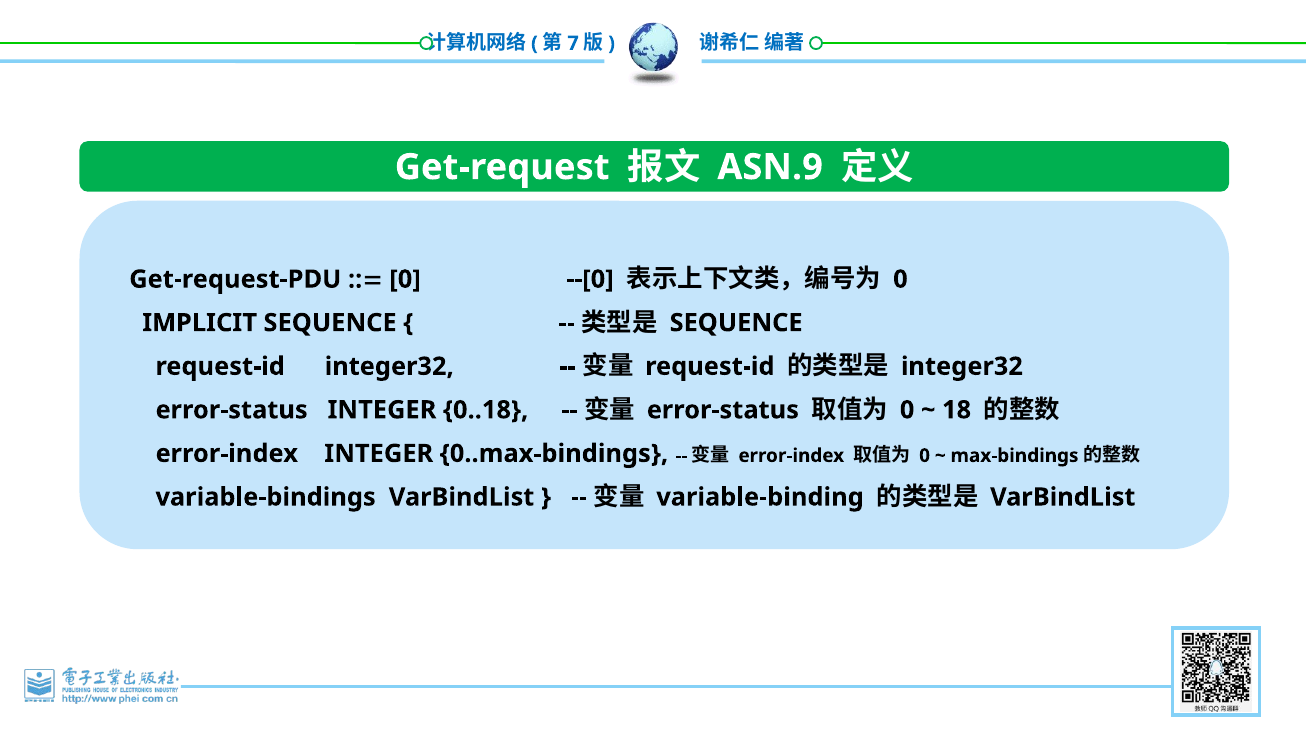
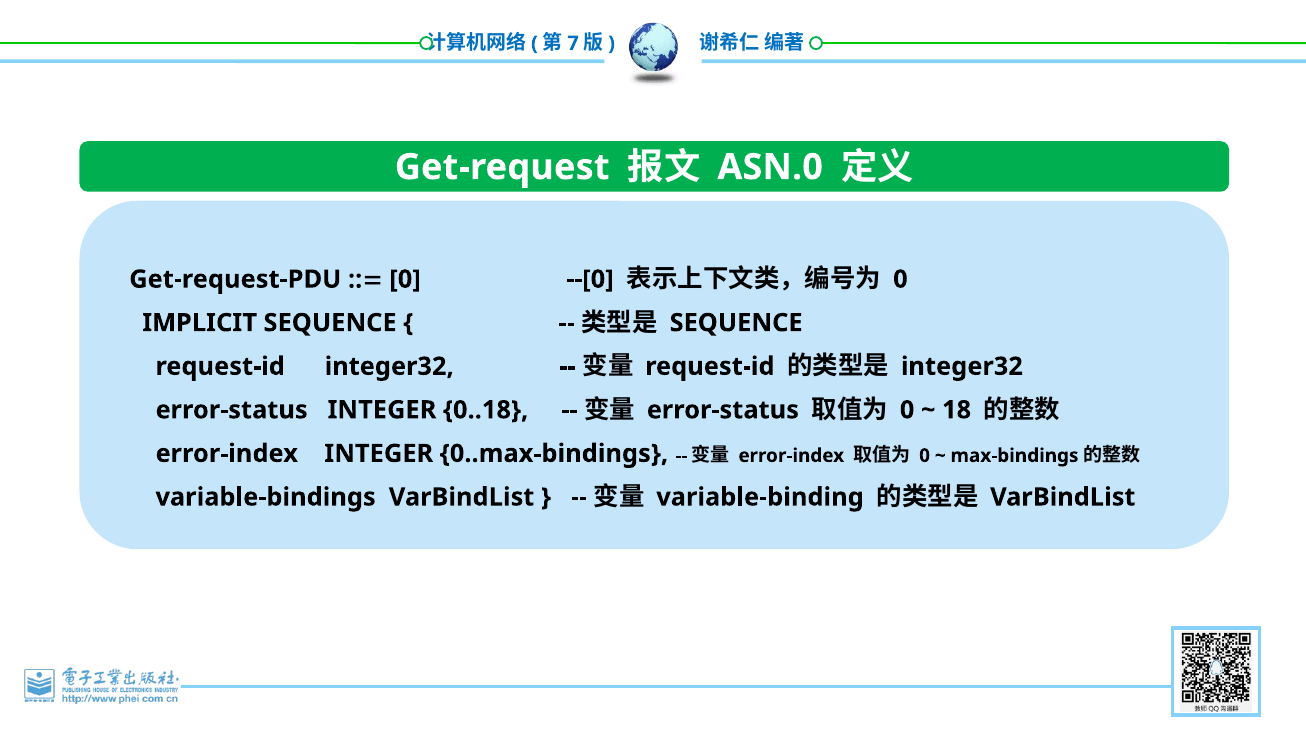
ASN.9: ASN.9 -> ASN.0
